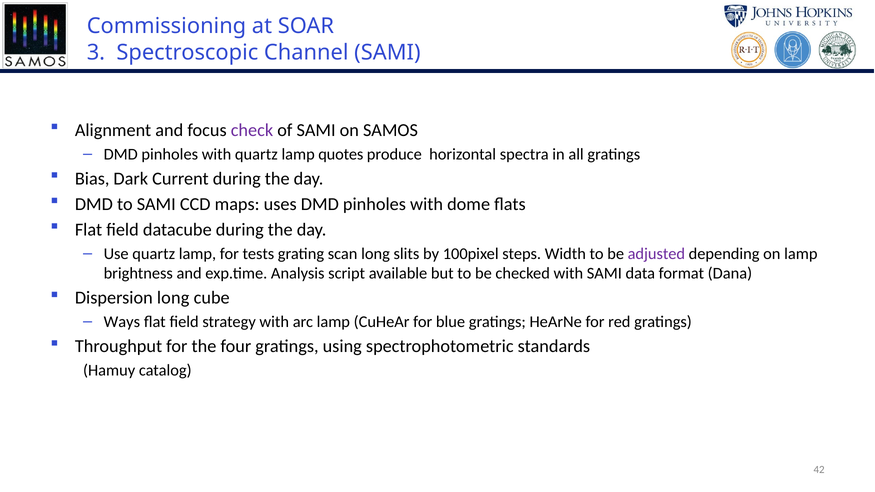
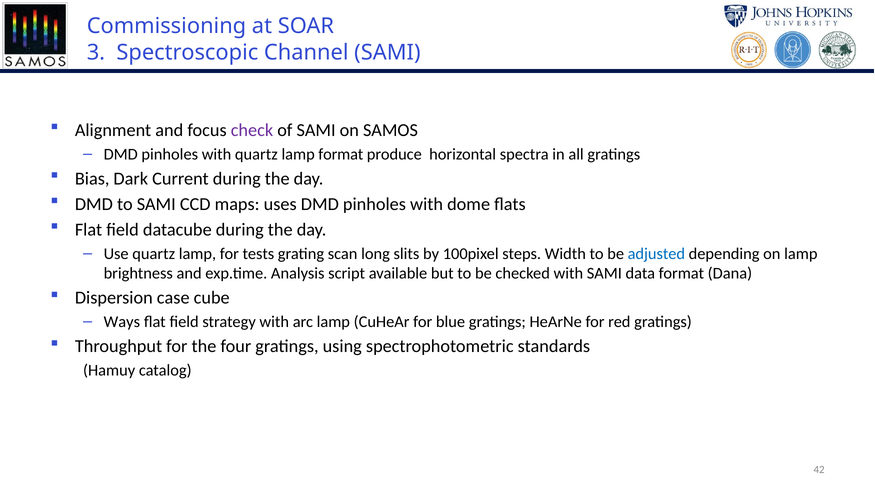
lamp quotes: quotes -> format
adjusted colour: purple -> blue
Dispersion long: long -> case
